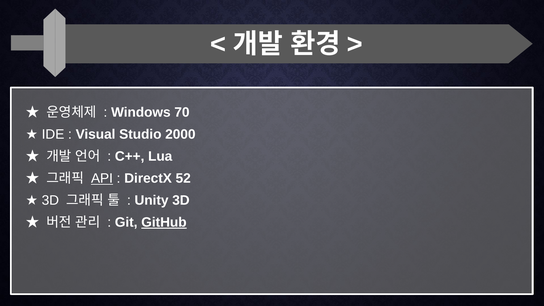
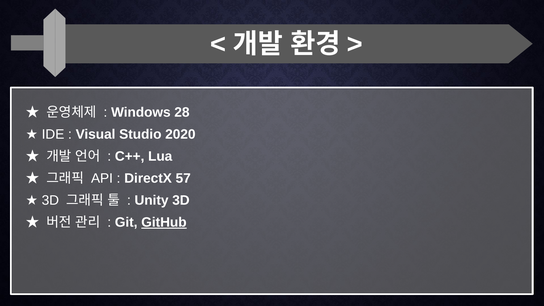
70: 70 -> 28
2000: 2000 -> 2020
API underline: present -> none
52: 52 -> 57
